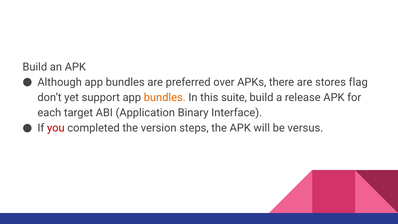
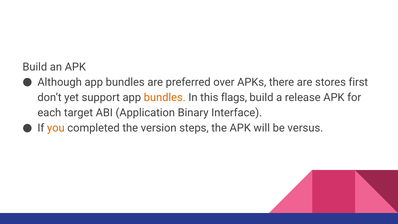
flag: flag -> first
suite: suite -> flags
you colour: red -> orange
